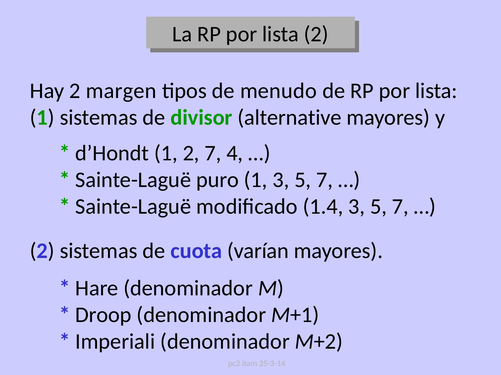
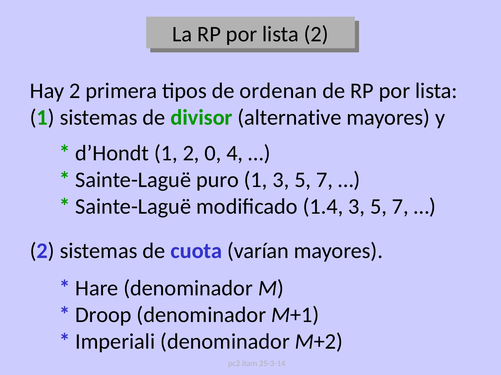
margen: margen -> primera
menudo: menudo -> ordenan
2 7: 7 -> 0
